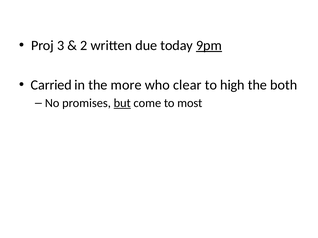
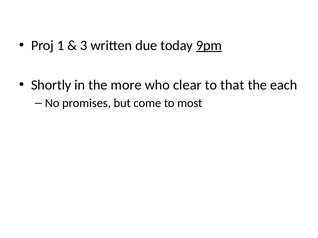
3: 3 -> 1
2: 2 -> 3
Carried: Carried -> Shortly
high: high -> that
both: both -> each
but underline: present -> none
